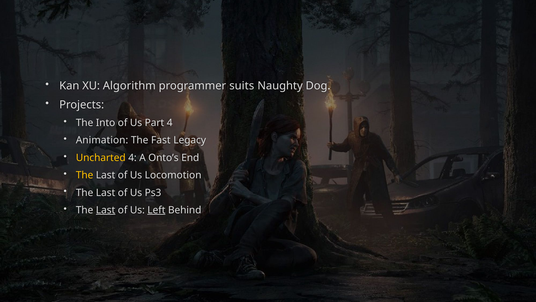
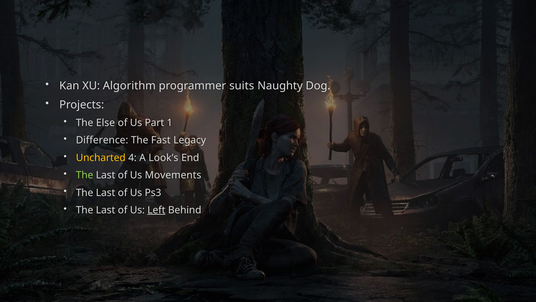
Into: Into -> Else
Part 4: 4 -> 1
Animation: Animation -> Difference
Onto’s: Onto’s -> Look’s
The at (85, 175) colour: yellow -> light green
Locomotion: Locomotion -> Movements
Last at (106, 210) underline: present -> none
